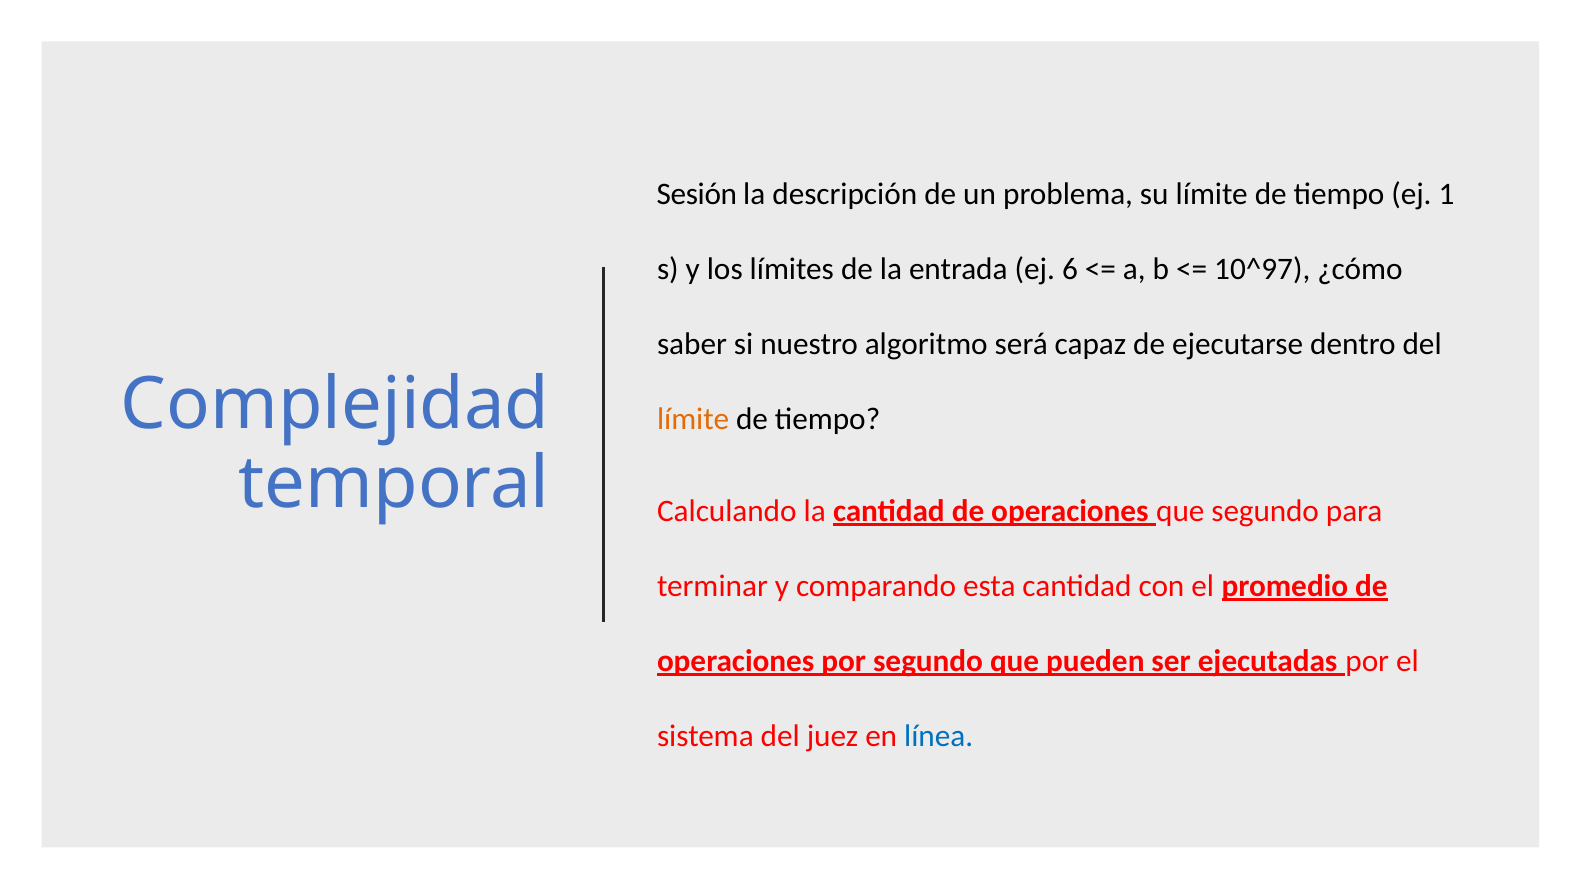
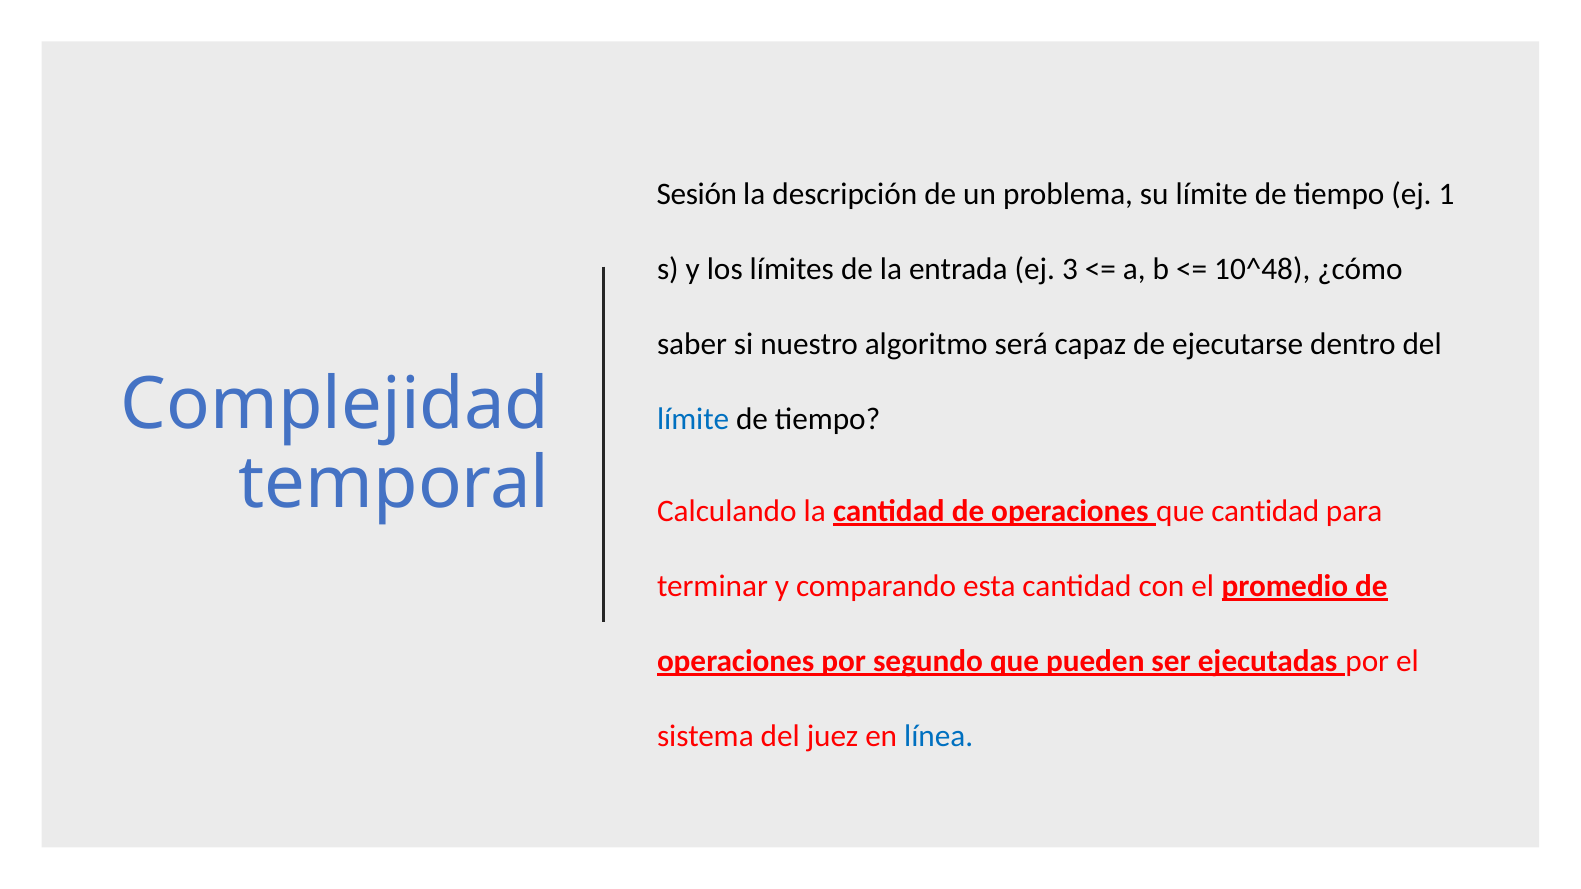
6: 6 -> 3
10^97: 10^97 -> 10^48
límite at (693, 420) colour: orange -> blue
que segundo: segundo -> cantidad
